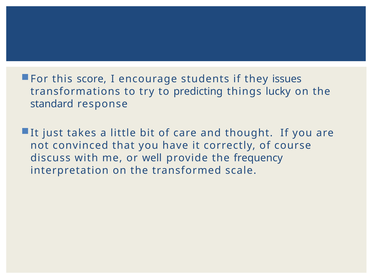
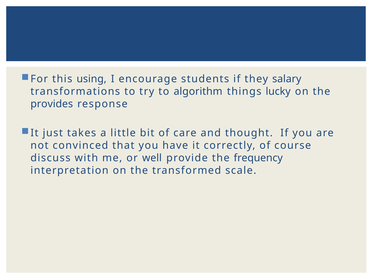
score: score -> using
issues: issues -> salary
predicting: predicting -> algorithm
standard: standard -> provides
